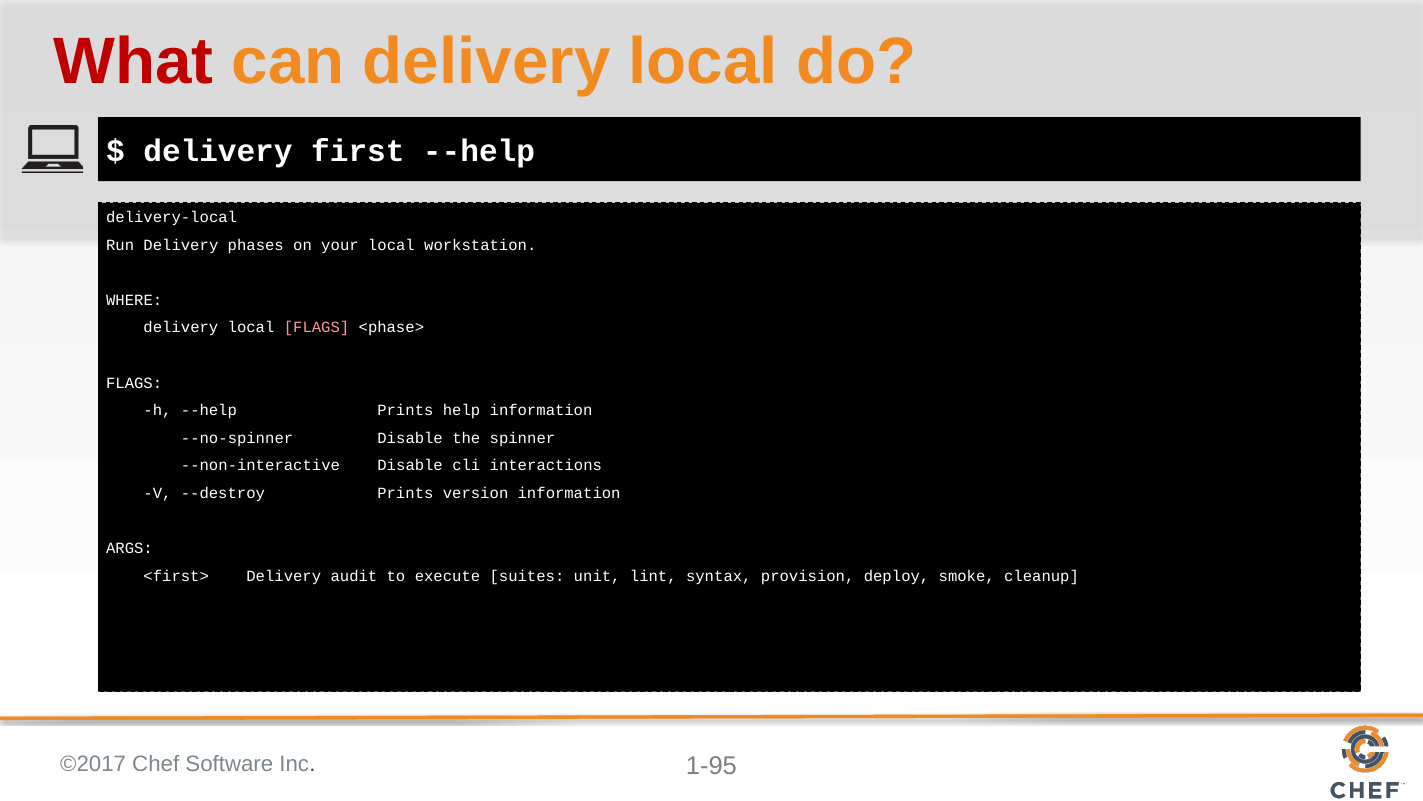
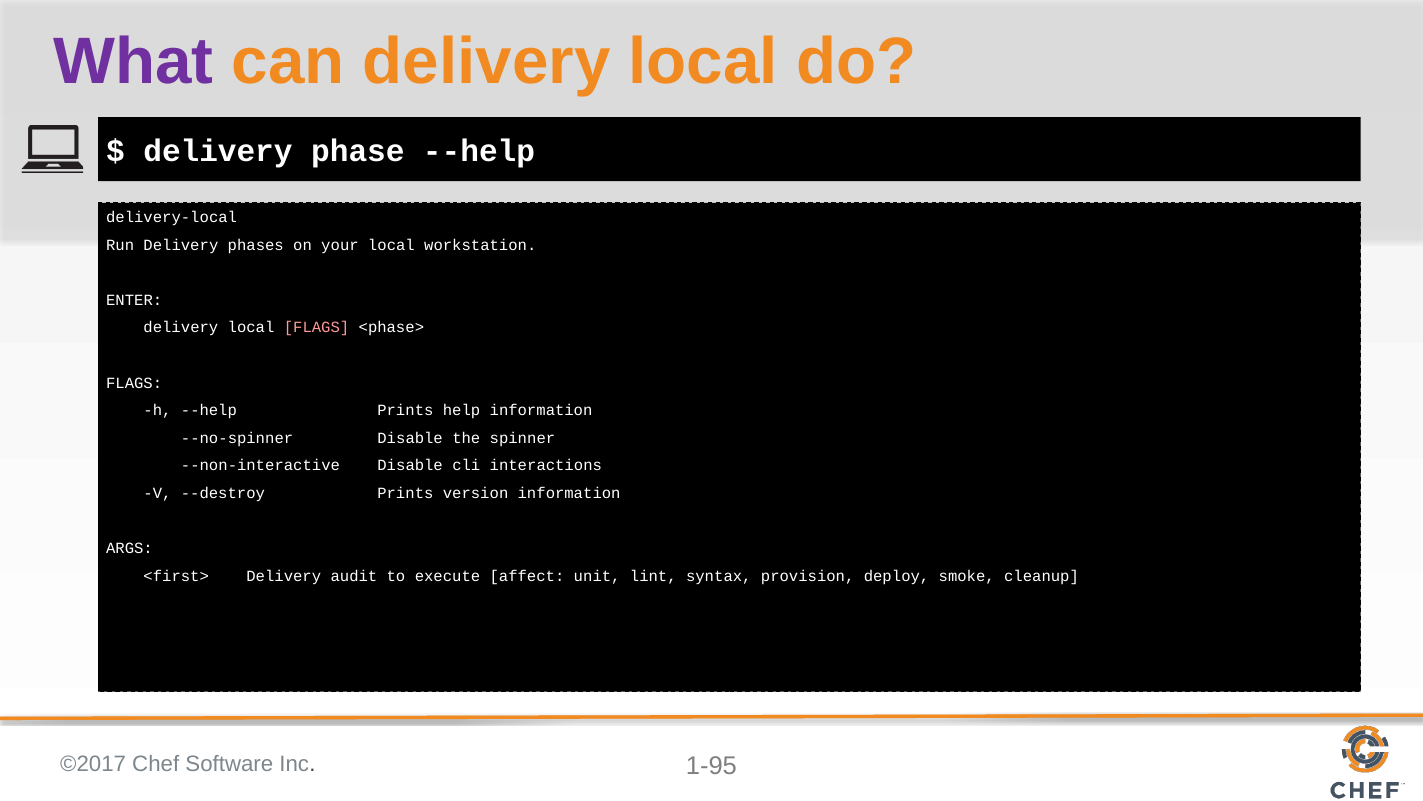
What colour: red -> purple
first: first -> phase
WHERE: WHERE -> ENTER
suites: suites -> affect
